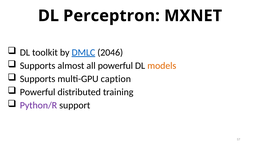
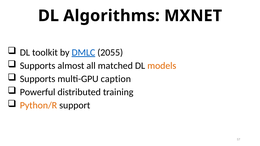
Perceptron: Perceptron -> Algorithms
2046: 2046 -> 2055
all powerful: powerful -> matched
Python/R colour: purple -> orange
